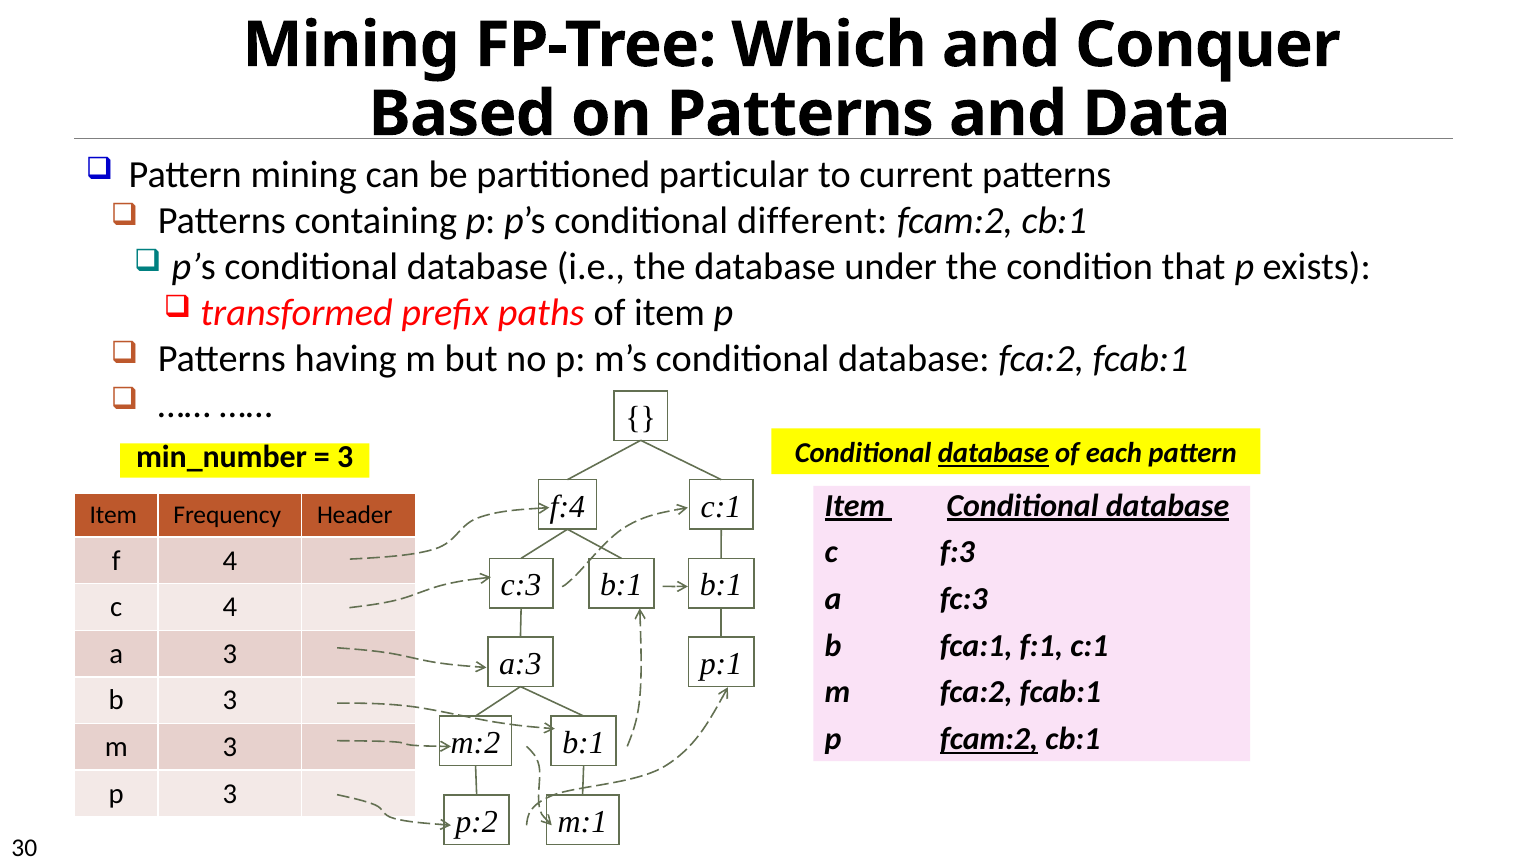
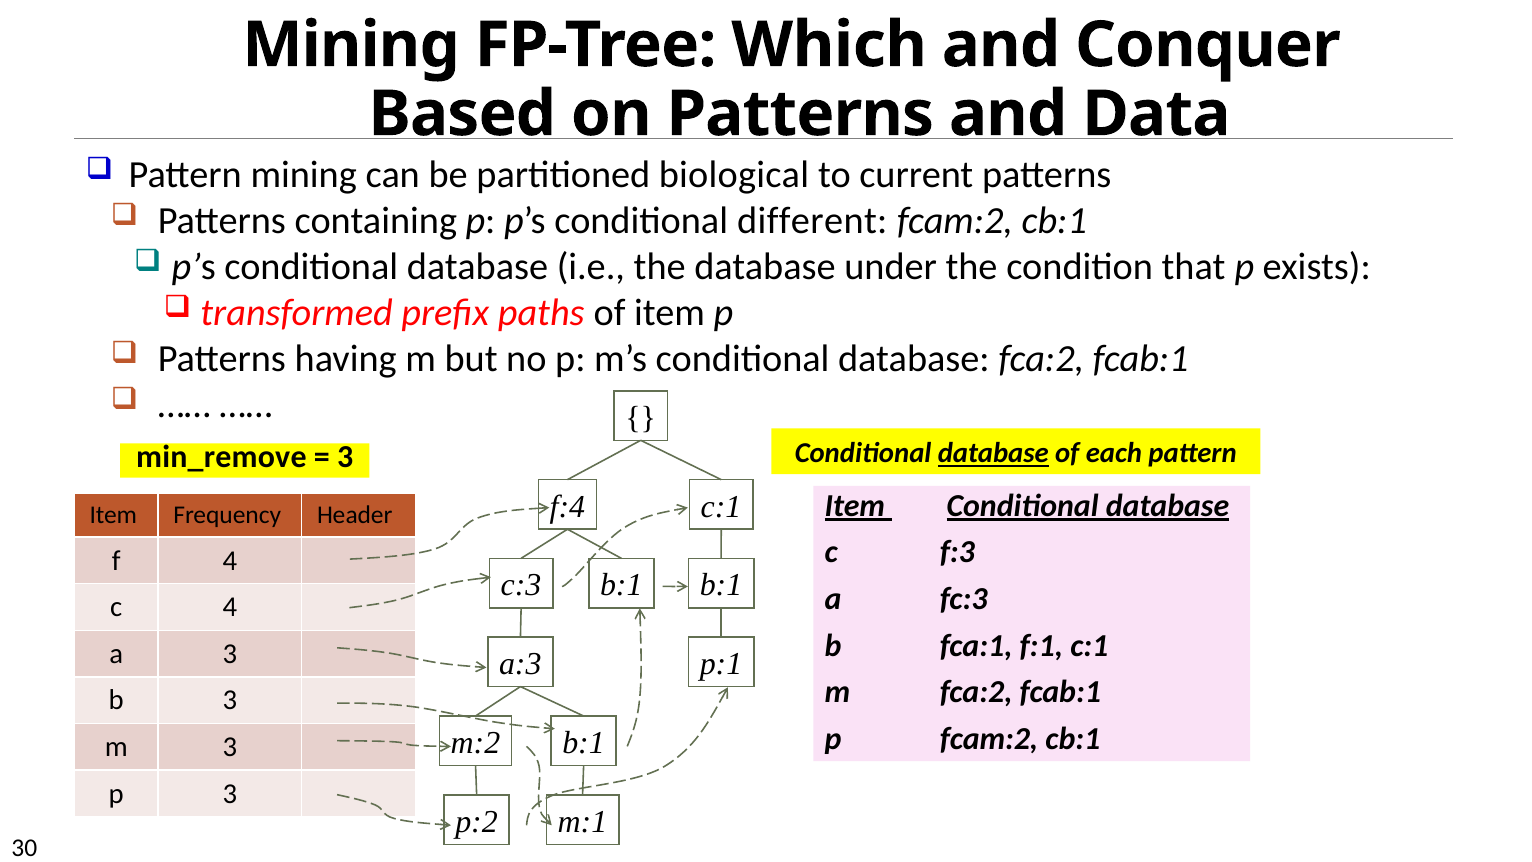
particular: particular -> biological
min_number: min_number -> min_remove
fcam:2 at (989, 739) underline: present -> none
